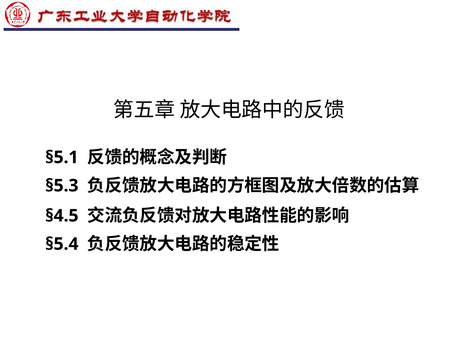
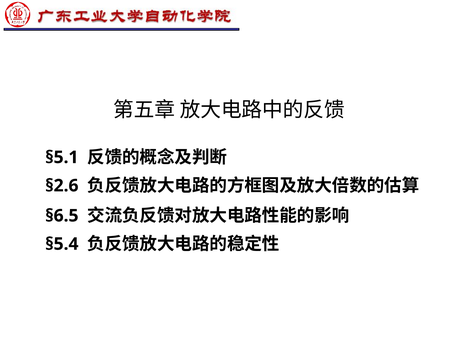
§5.3: §5.3 -> §2.6
§4.5: §4.5 -> §6.5
